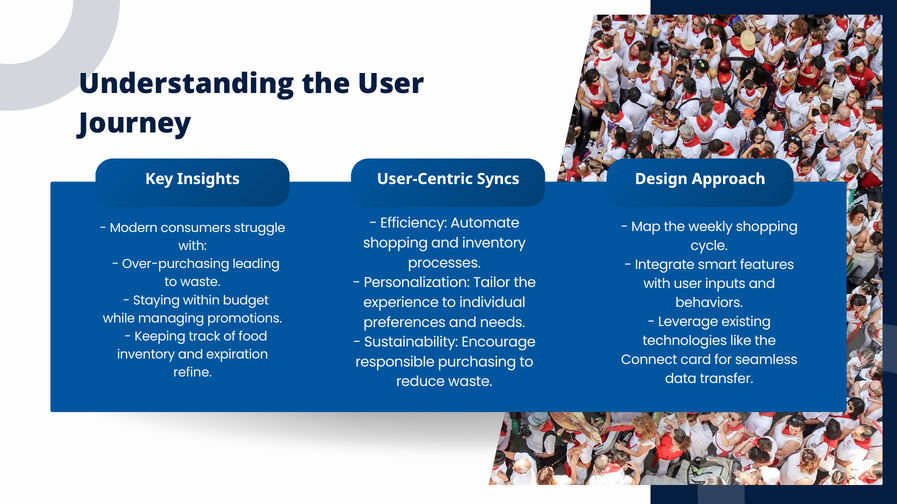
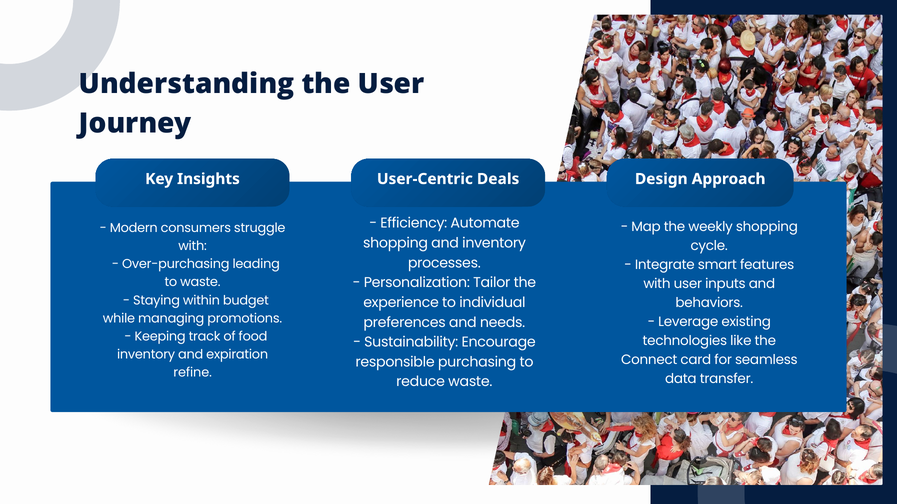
Syncs: Syncs -> Deals
